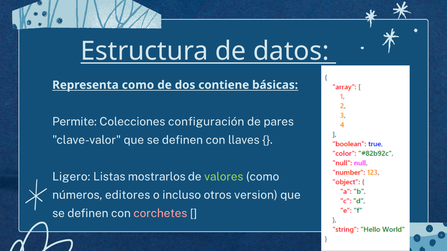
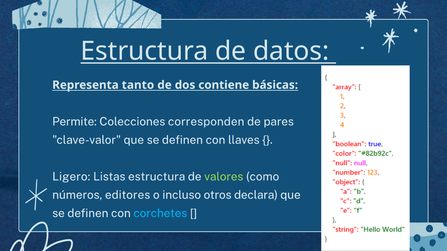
Representa como: como -> tanto
configuración: configuración -> corresponden
Listas mostrarlos: mostrarlos -> estructura
version: version -> declara
corchetes colour: pink -> light blue
